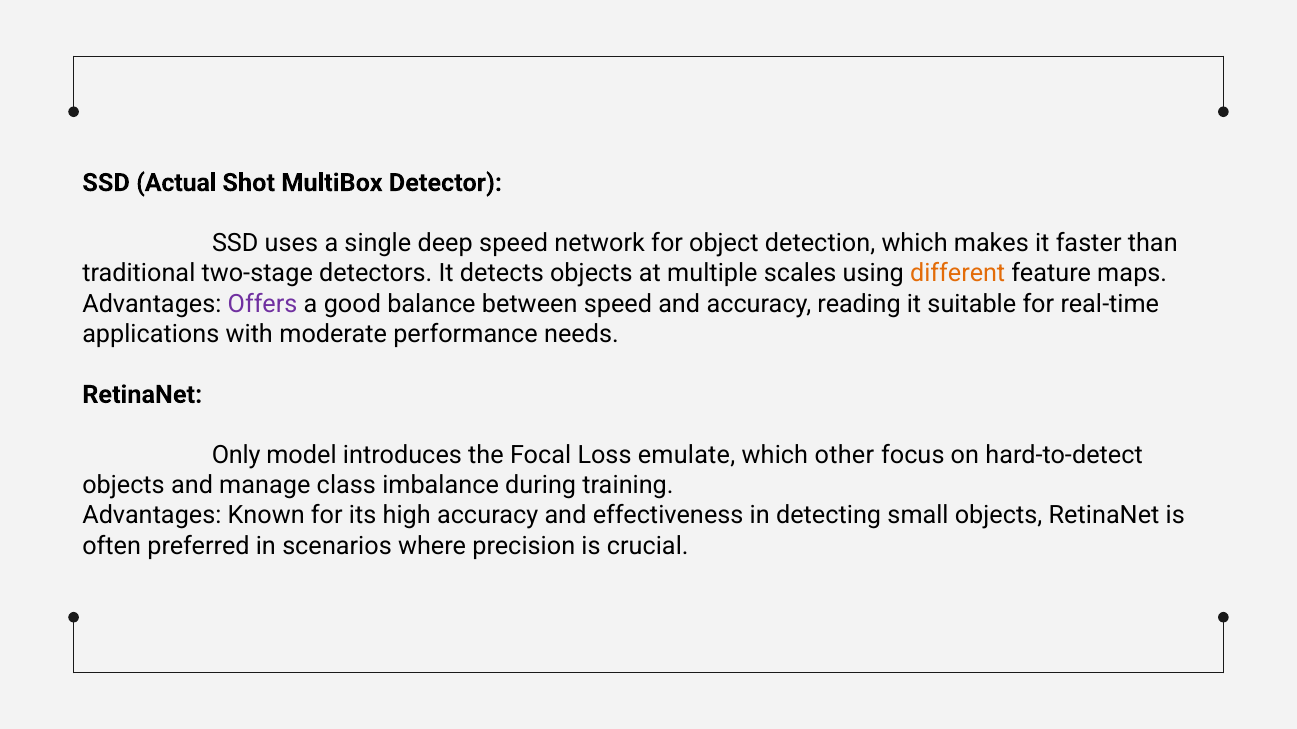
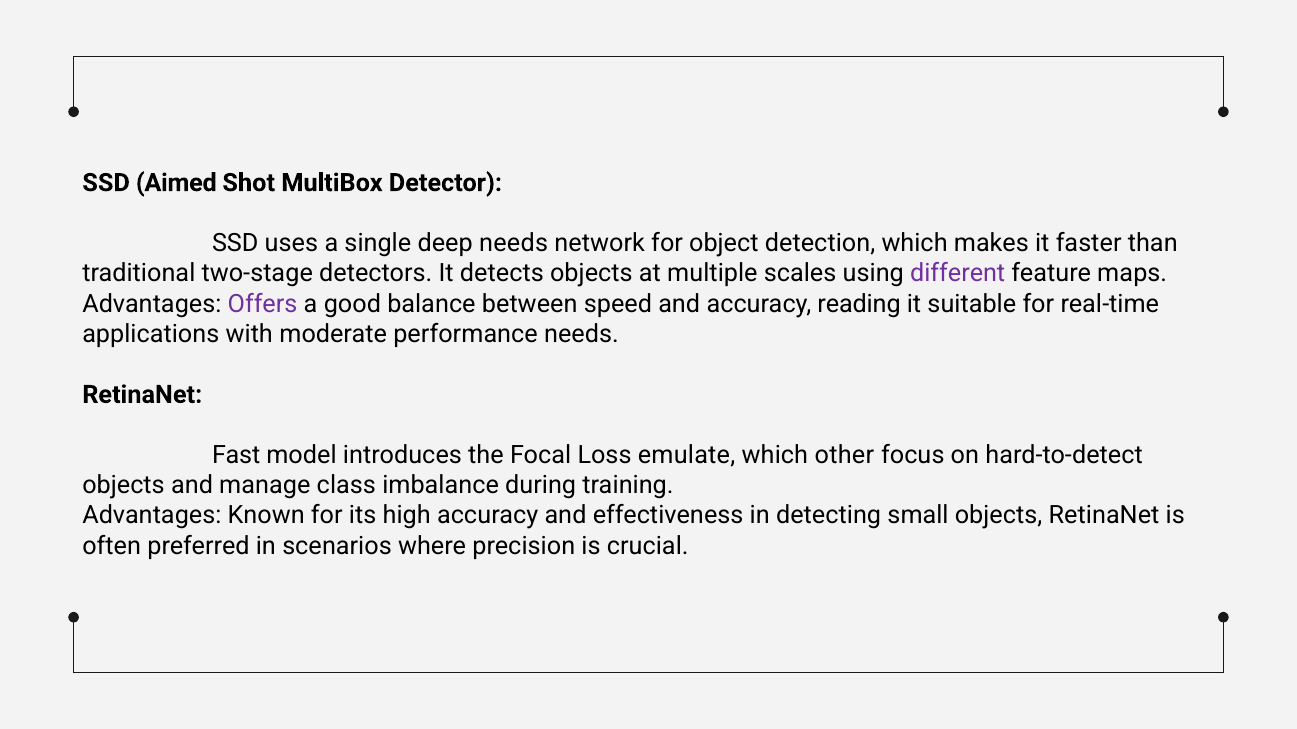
Actual: Actual -> Aimed
deep speed: speed -> needs
different colour: orange -> purple
Only: Only -> Fast
